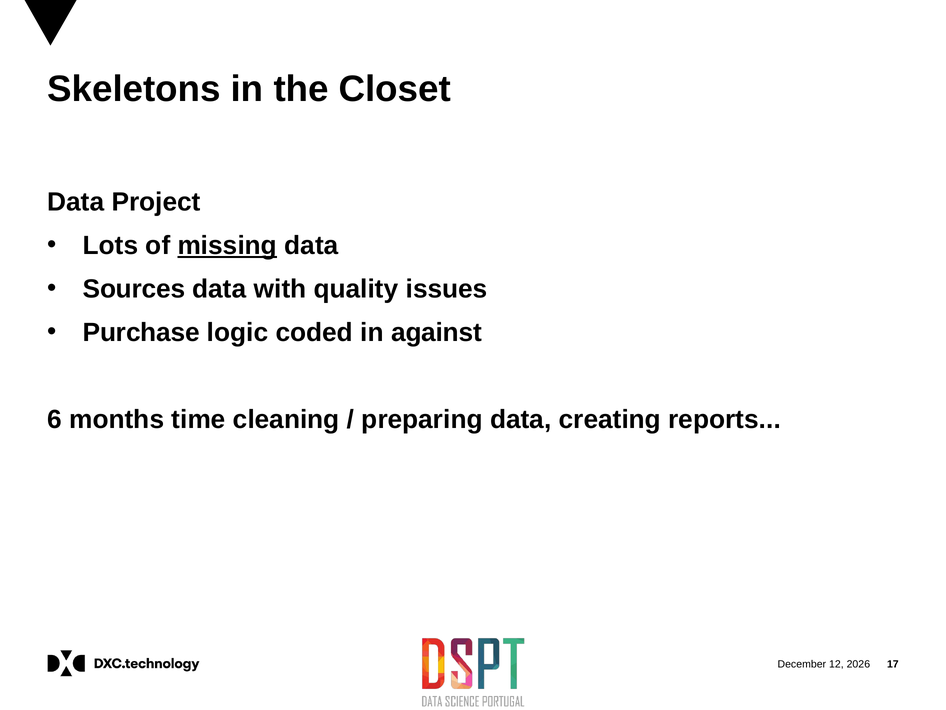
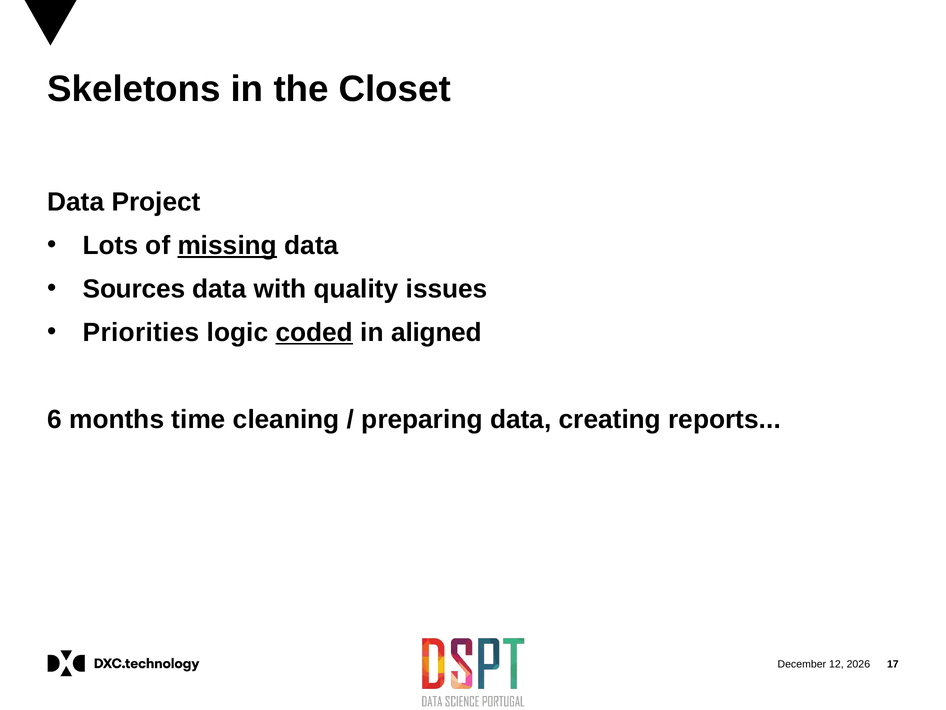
Purchase: Purchase -> Priorities
coded underline: none -> present
against: against -> aligned
